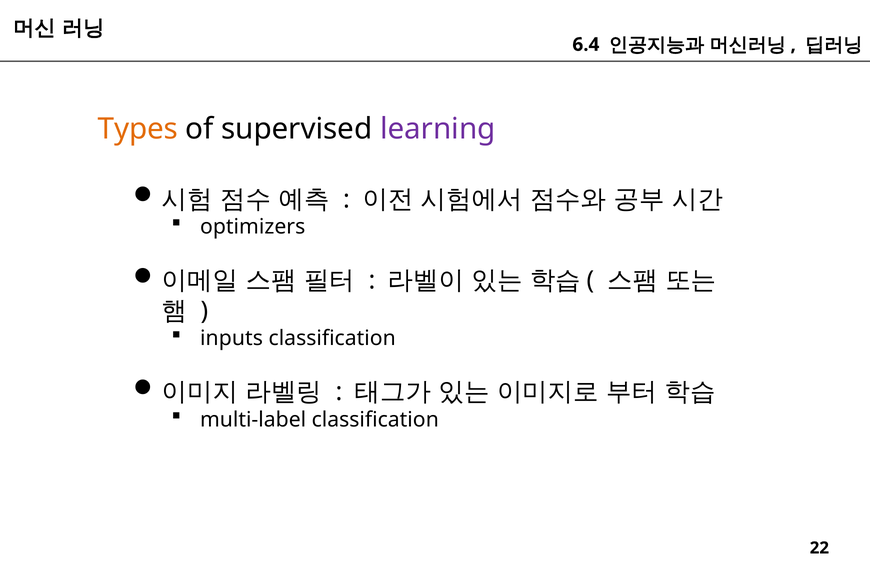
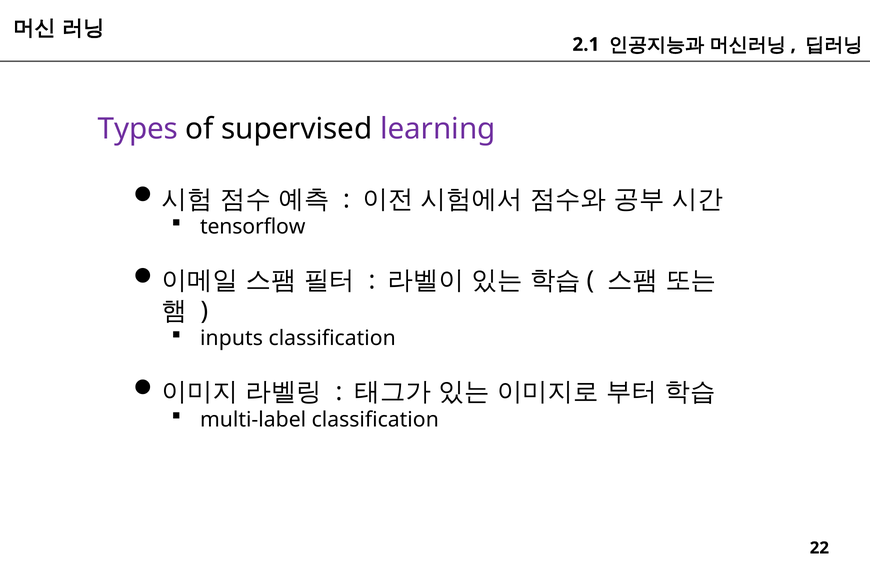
6.4: 6.4 -> 2.1
Types colour: orange -> purple
optimizers: optimizers -> tensorflow
